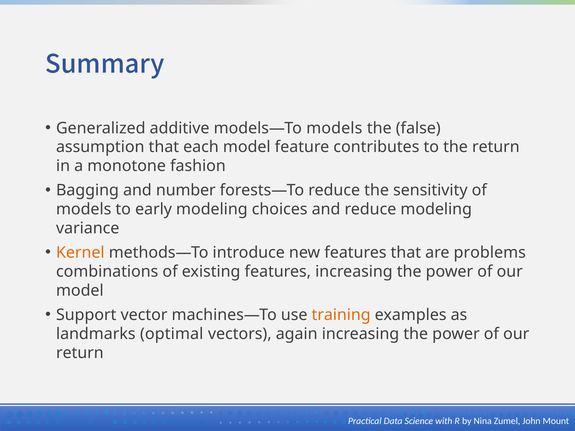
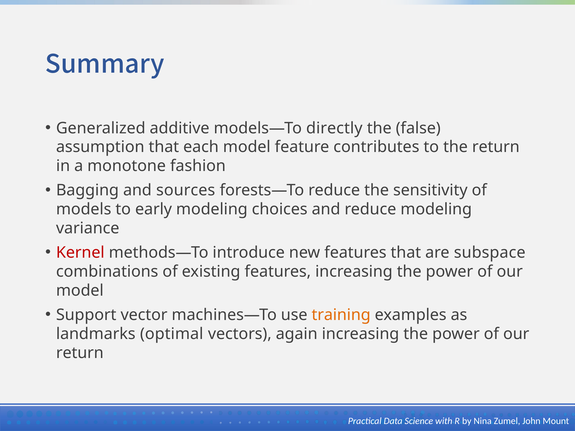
models—To models: models -> directly
number: number -> sources
Kernel colour: orange -> red
problems: problems -> subspace
